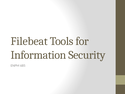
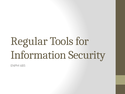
Filebeat: Filebeat -> Regular
